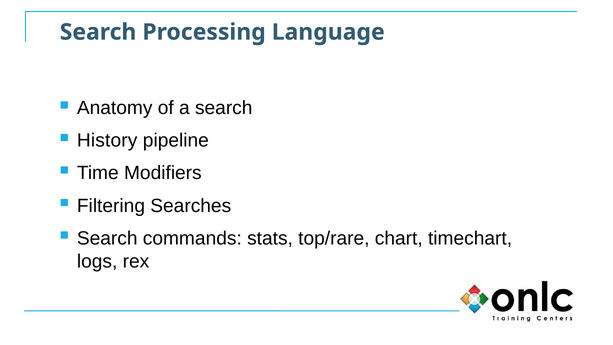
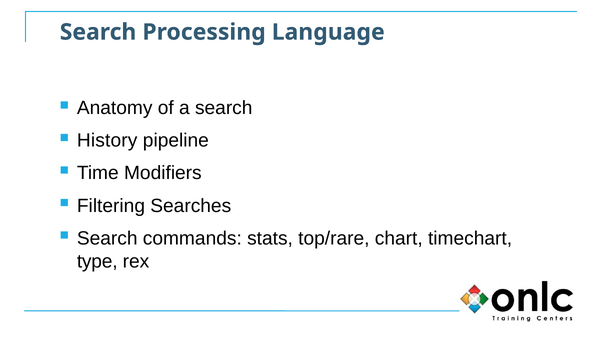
logs: logs -> type
